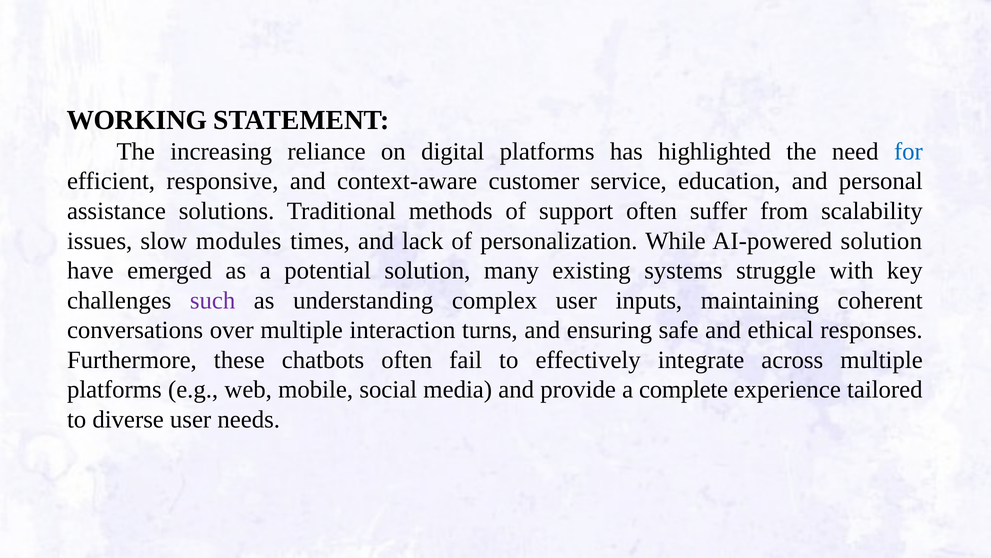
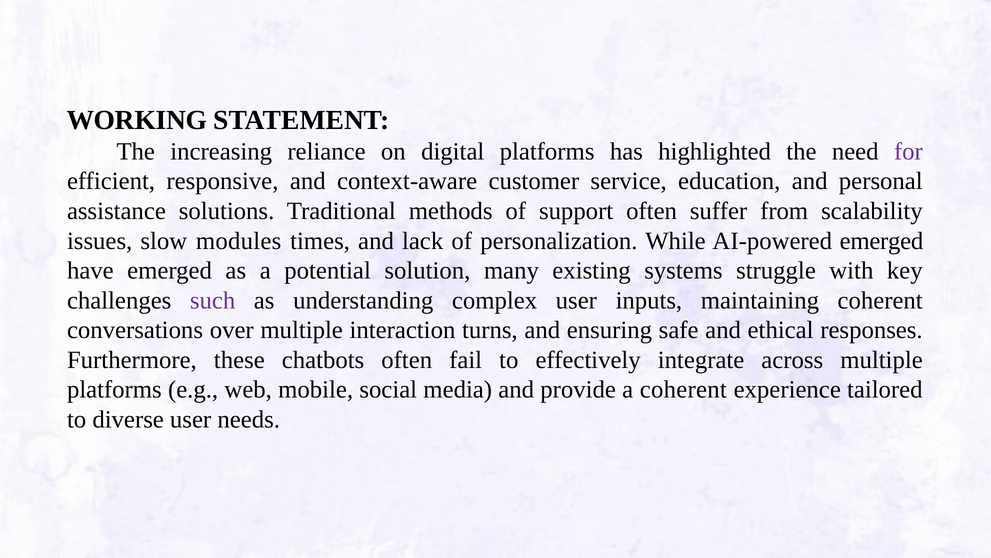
for colour: blue -> purple
AI-powered solution: solution -> emerged
a complete: complete -> coherent
